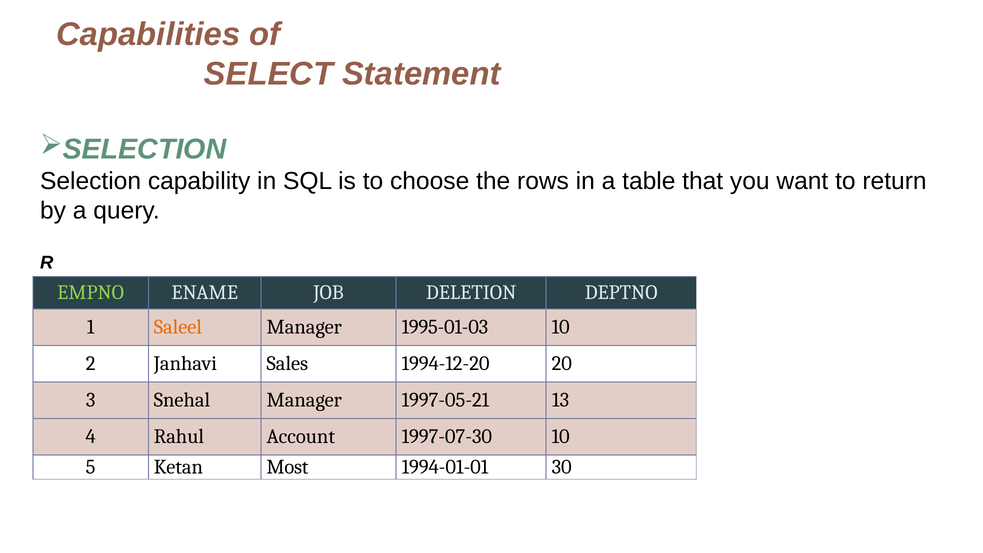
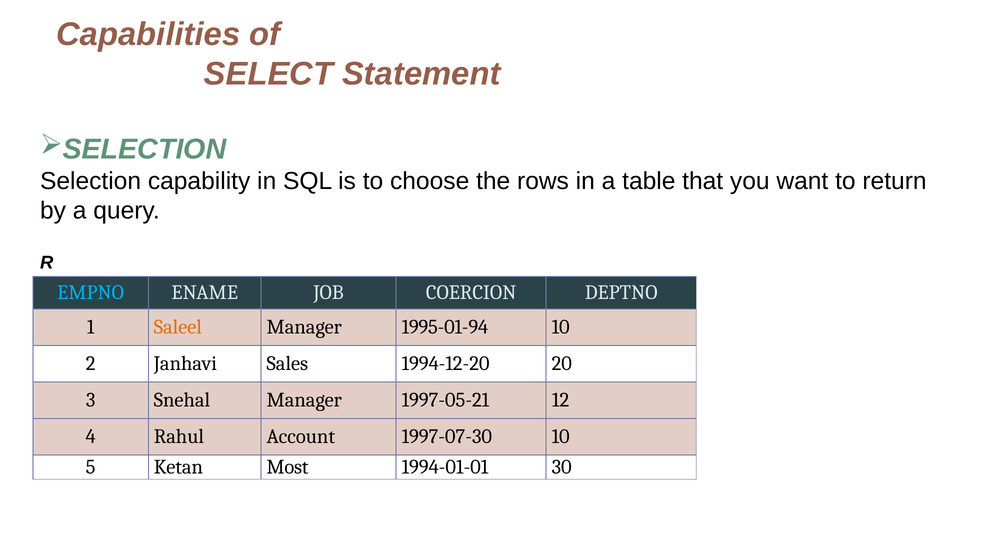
EMPNO colour: light green -> light blue
DELETION: DELETION -> COERCION
1995-01-03: 1995-01-03 -> 1995-01-94
13: 13 -> 12
